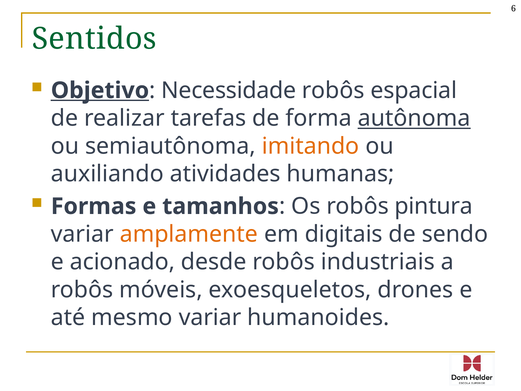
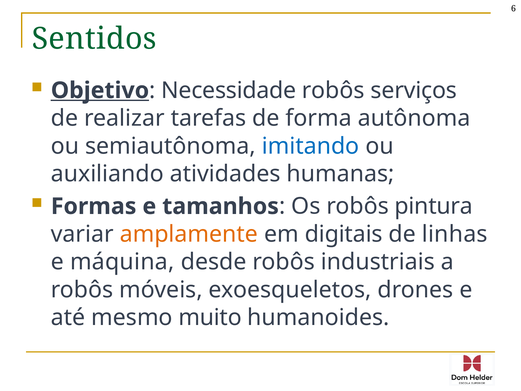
espacial: espacial -> serviços
autônoma underline: present -> none
imitando colour: orange -> blue
sendo: sendo -> linhas
acionado: acionado -> máquina
mesmo variar: variar -> muito
